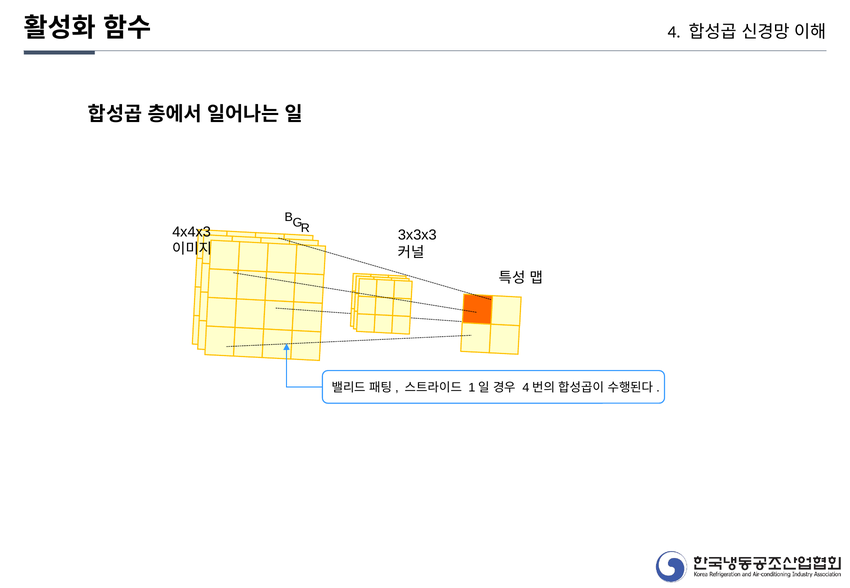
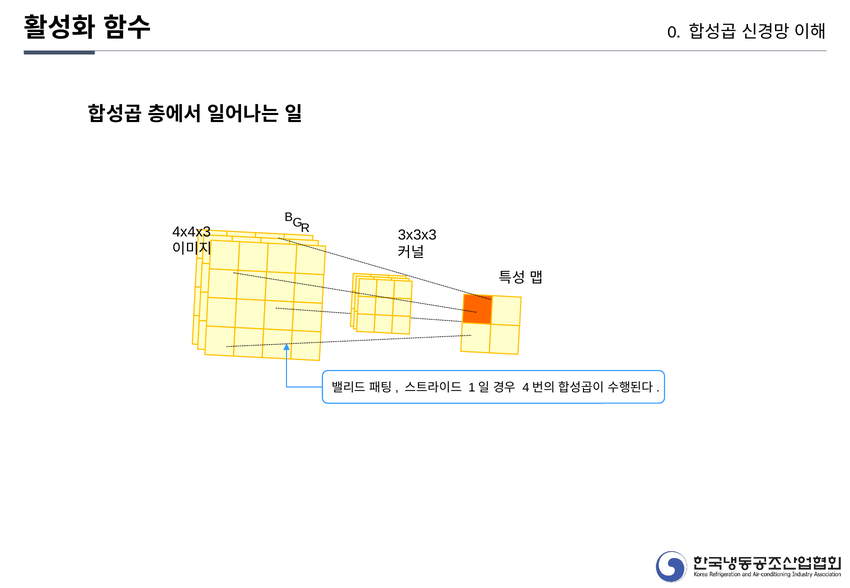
4: 4 -> 0
